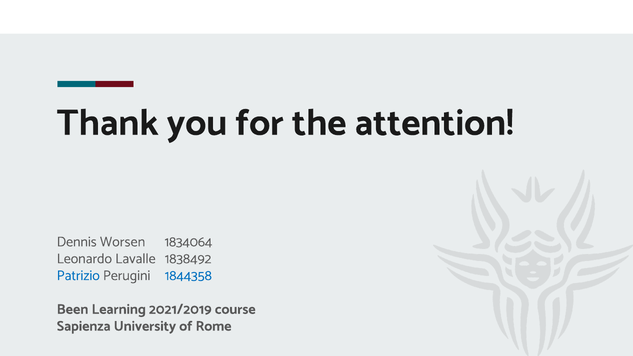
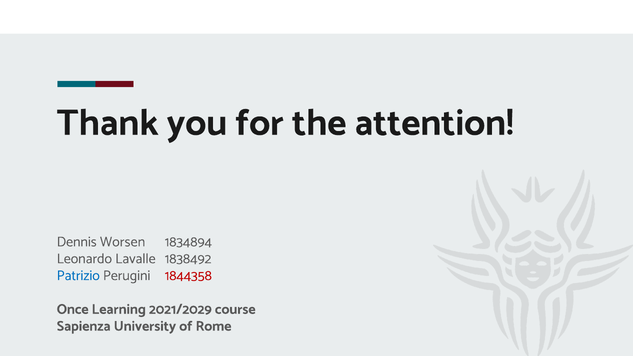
1834064: 1834064 -> 1834894
1844358 colour: blue -> red
Been: Been -> Once
2021/2019: 2021/2019 -> 2021/2029
